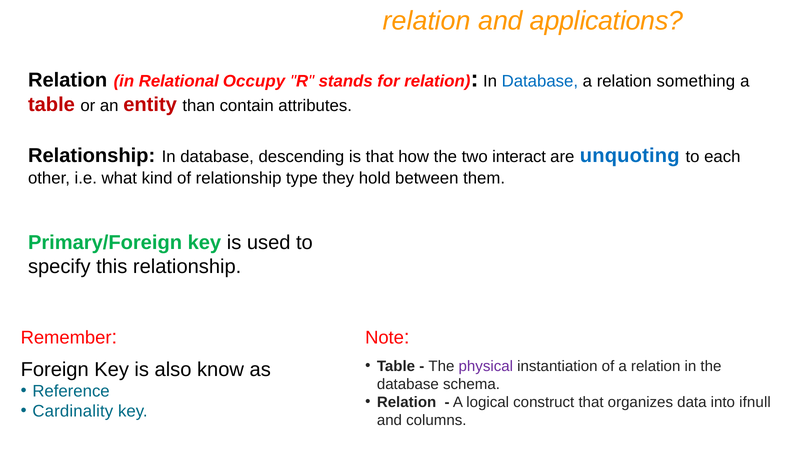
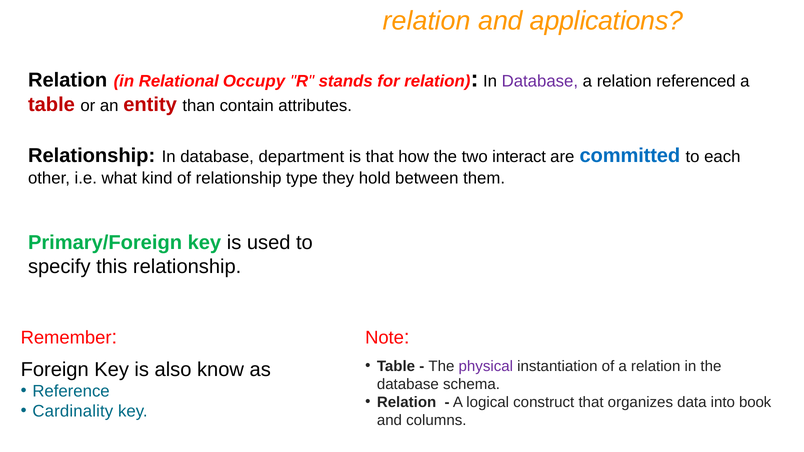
Database at (540, 81) colour: blue -> purple
something: something -> referenced
descending: descending -> department
unquoting: unquoting -> committed
ifnull: ifnull -> book
